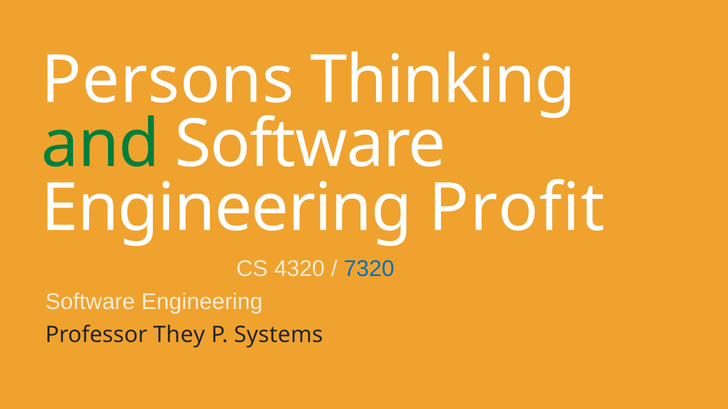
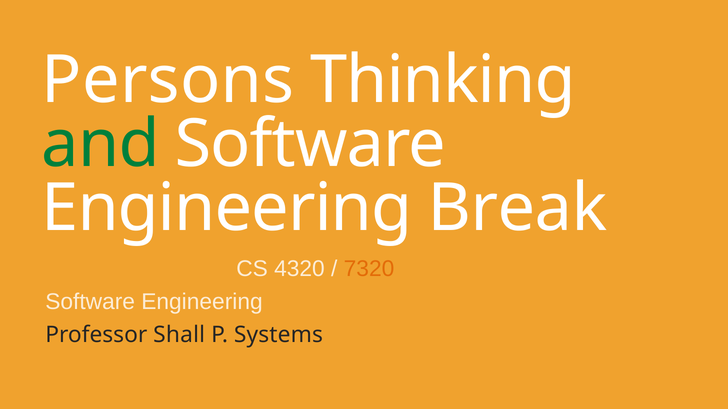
Profit: Profit -> Break
7320 colour: blue -> orange
They: They -> Shall
